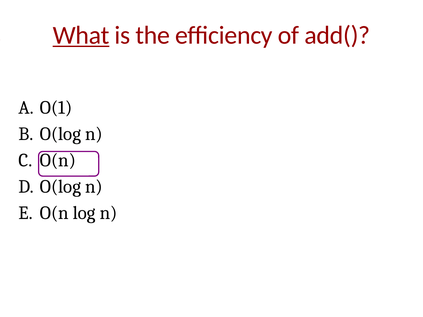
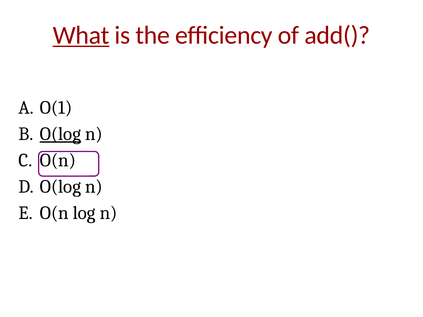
O(log at (60, 134) underline: none -> present
